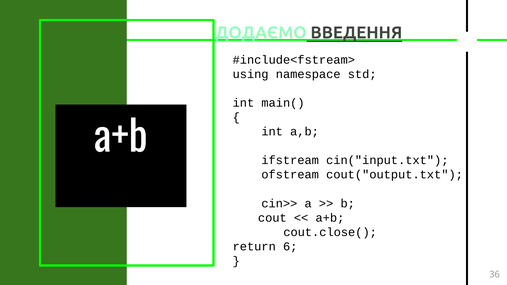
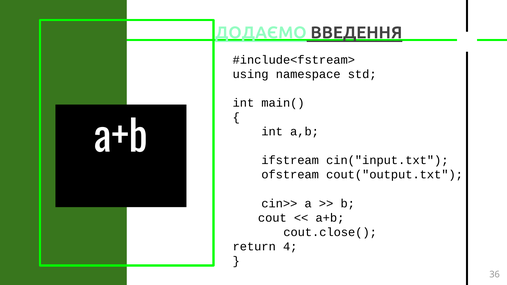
6: 6 -> 4
